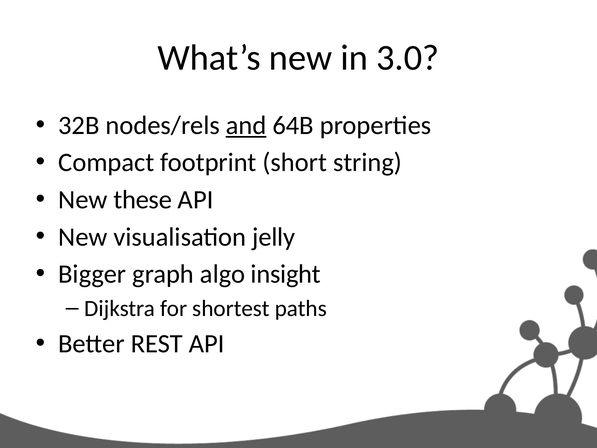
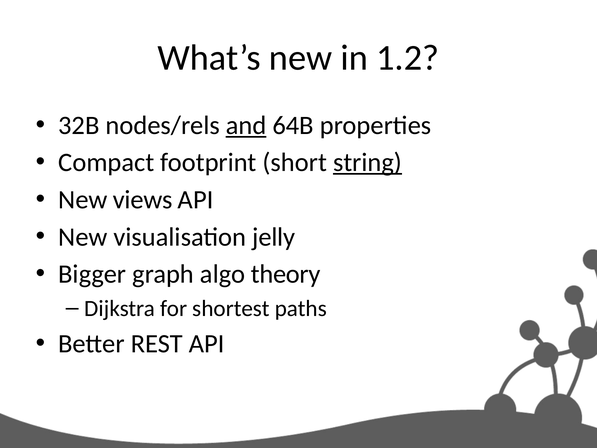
3.0: 3.0 -> 1.2
string underline: none -> present
these: these -> views
insight: insight -> theory
